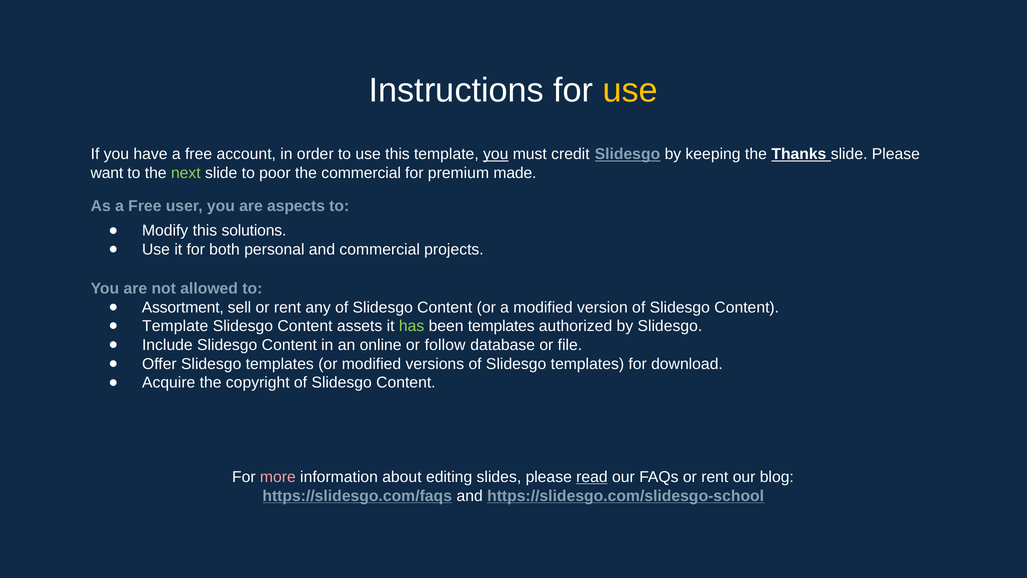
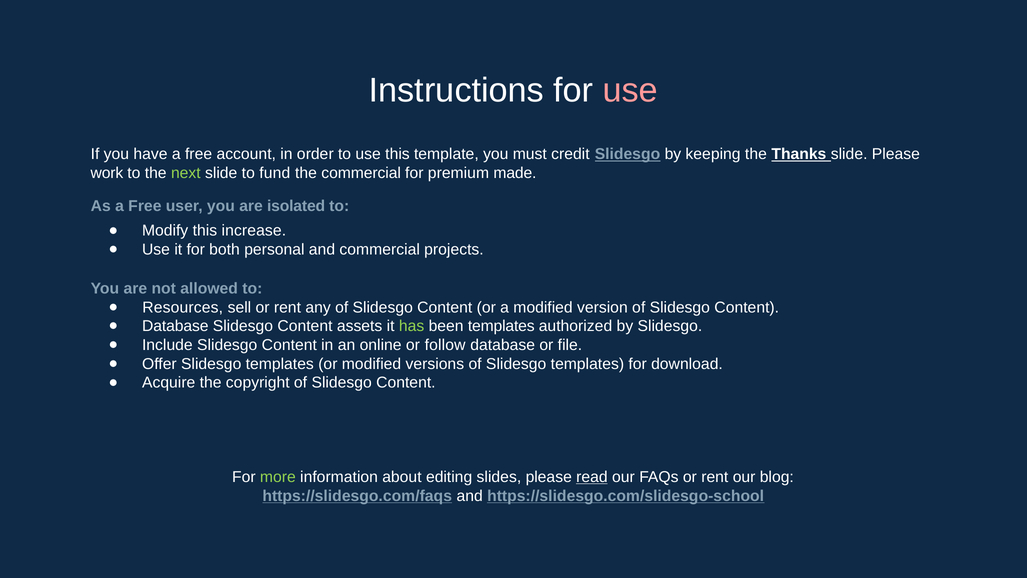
use at (630, 91) colour: yellow -> pink
you at (496, 154) underline: present -> none
want: want -> work
poor: poor -> fund
aspects: aspects -> isolated
solutions: solutions -> increase
Assortment: Assortment -> Resources
Template at (175, 326): Template -> Database
more colour: pink -> light green
